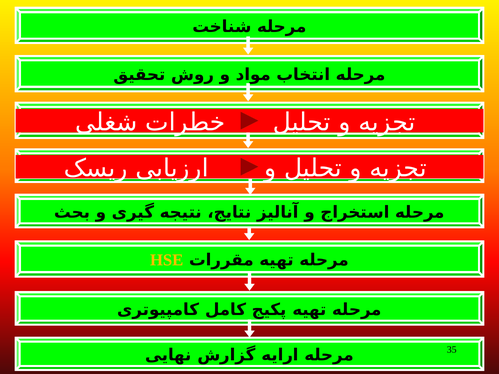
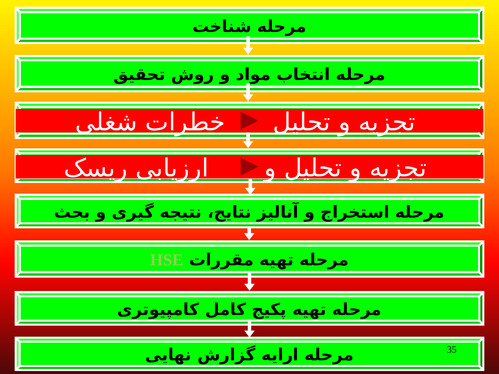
HSE colour: yellow -> light green
